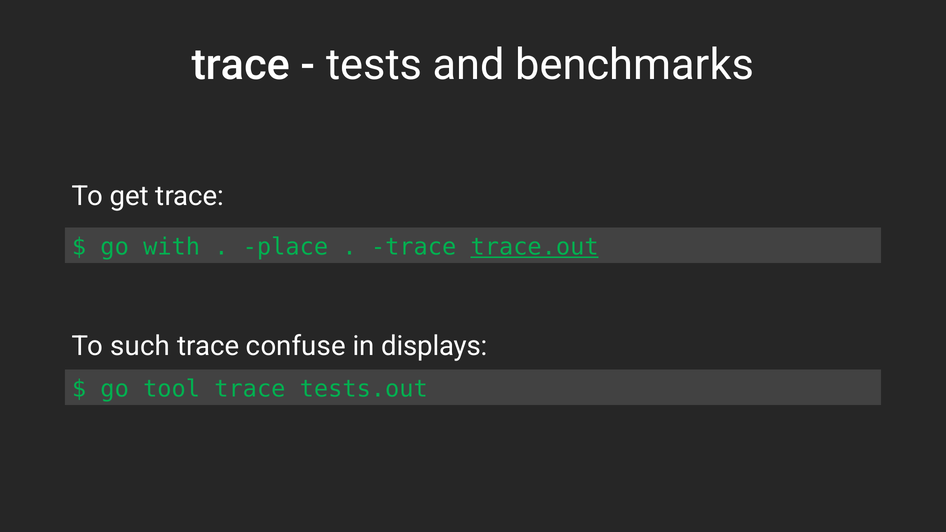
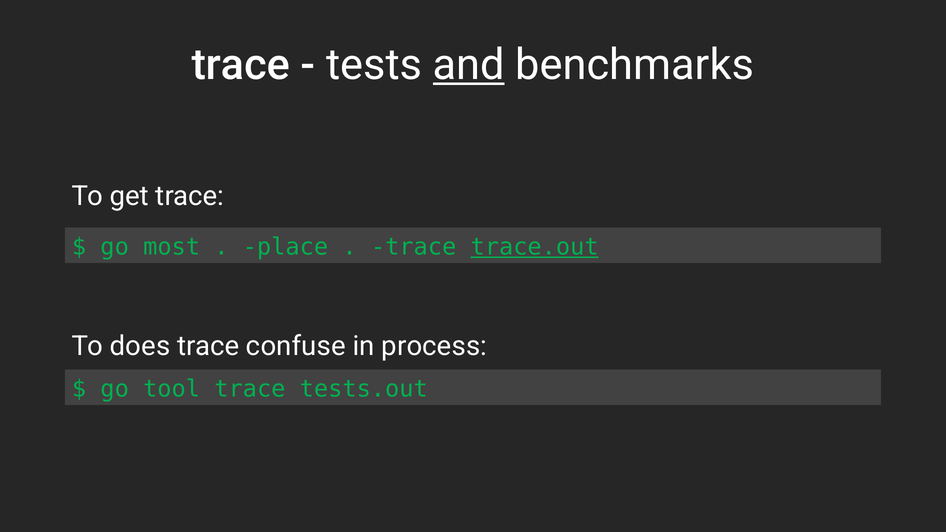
and underline: none -> present
with: with -> most
such: such -> does
displays: displays -> process
